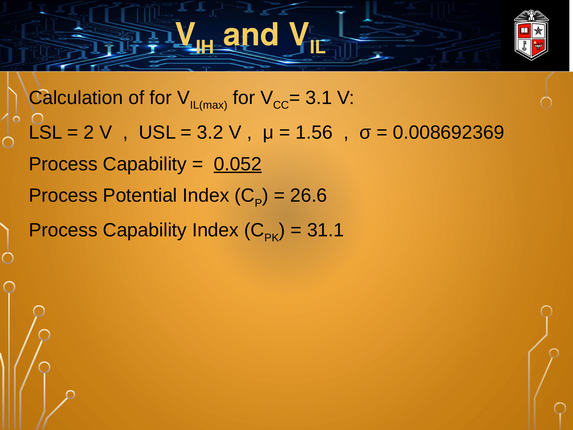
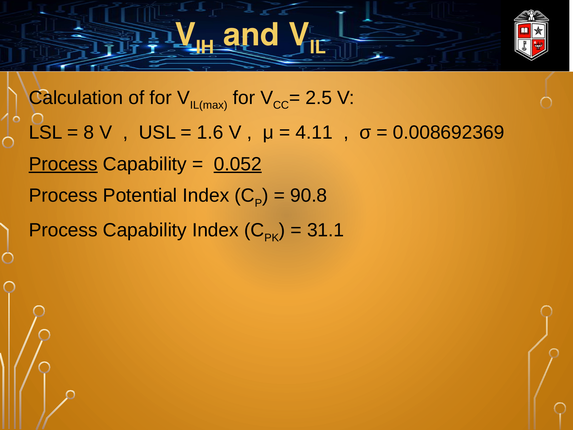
3.1: 3.1 -> 2.5
2: 2 -> 8
3.2: 3.2 -> 1.6
1.56: 1.56 -> 4.11
Process at (63, 164) underline: none -> present
26.6: 26.6 -> 90.8
